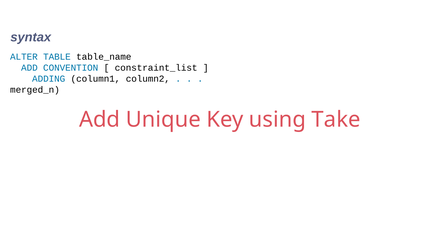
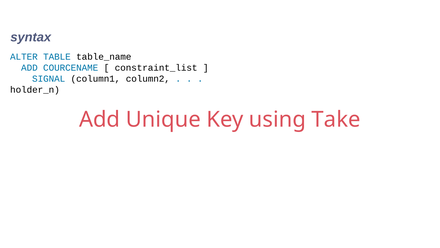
CONVENTION: CONVENTION -> COURCENAME
ADDING: ADDING -> SIGNAL
merged_n: merged_n -> holder_n
